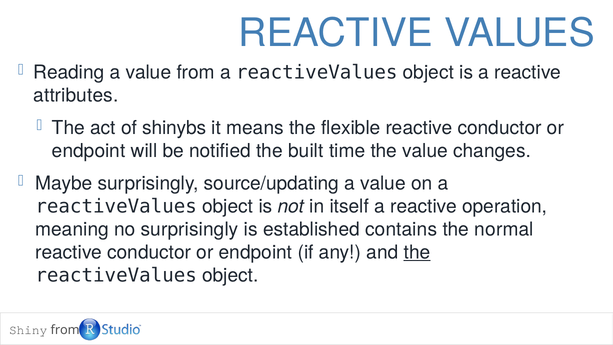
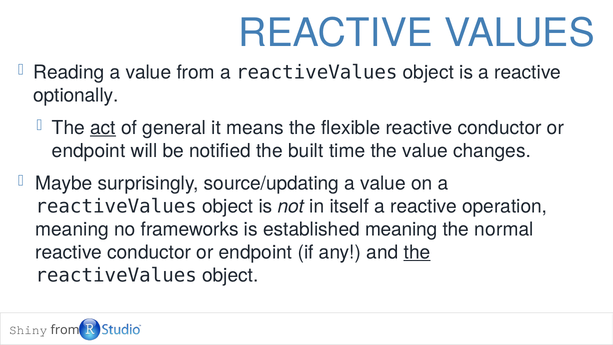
attributes: attributes -> optionally
act underline: none -> present
shinybs: shinybs -> general
no surprisingly: surprisingly -> frameworks
established contains: contains -> meaning
